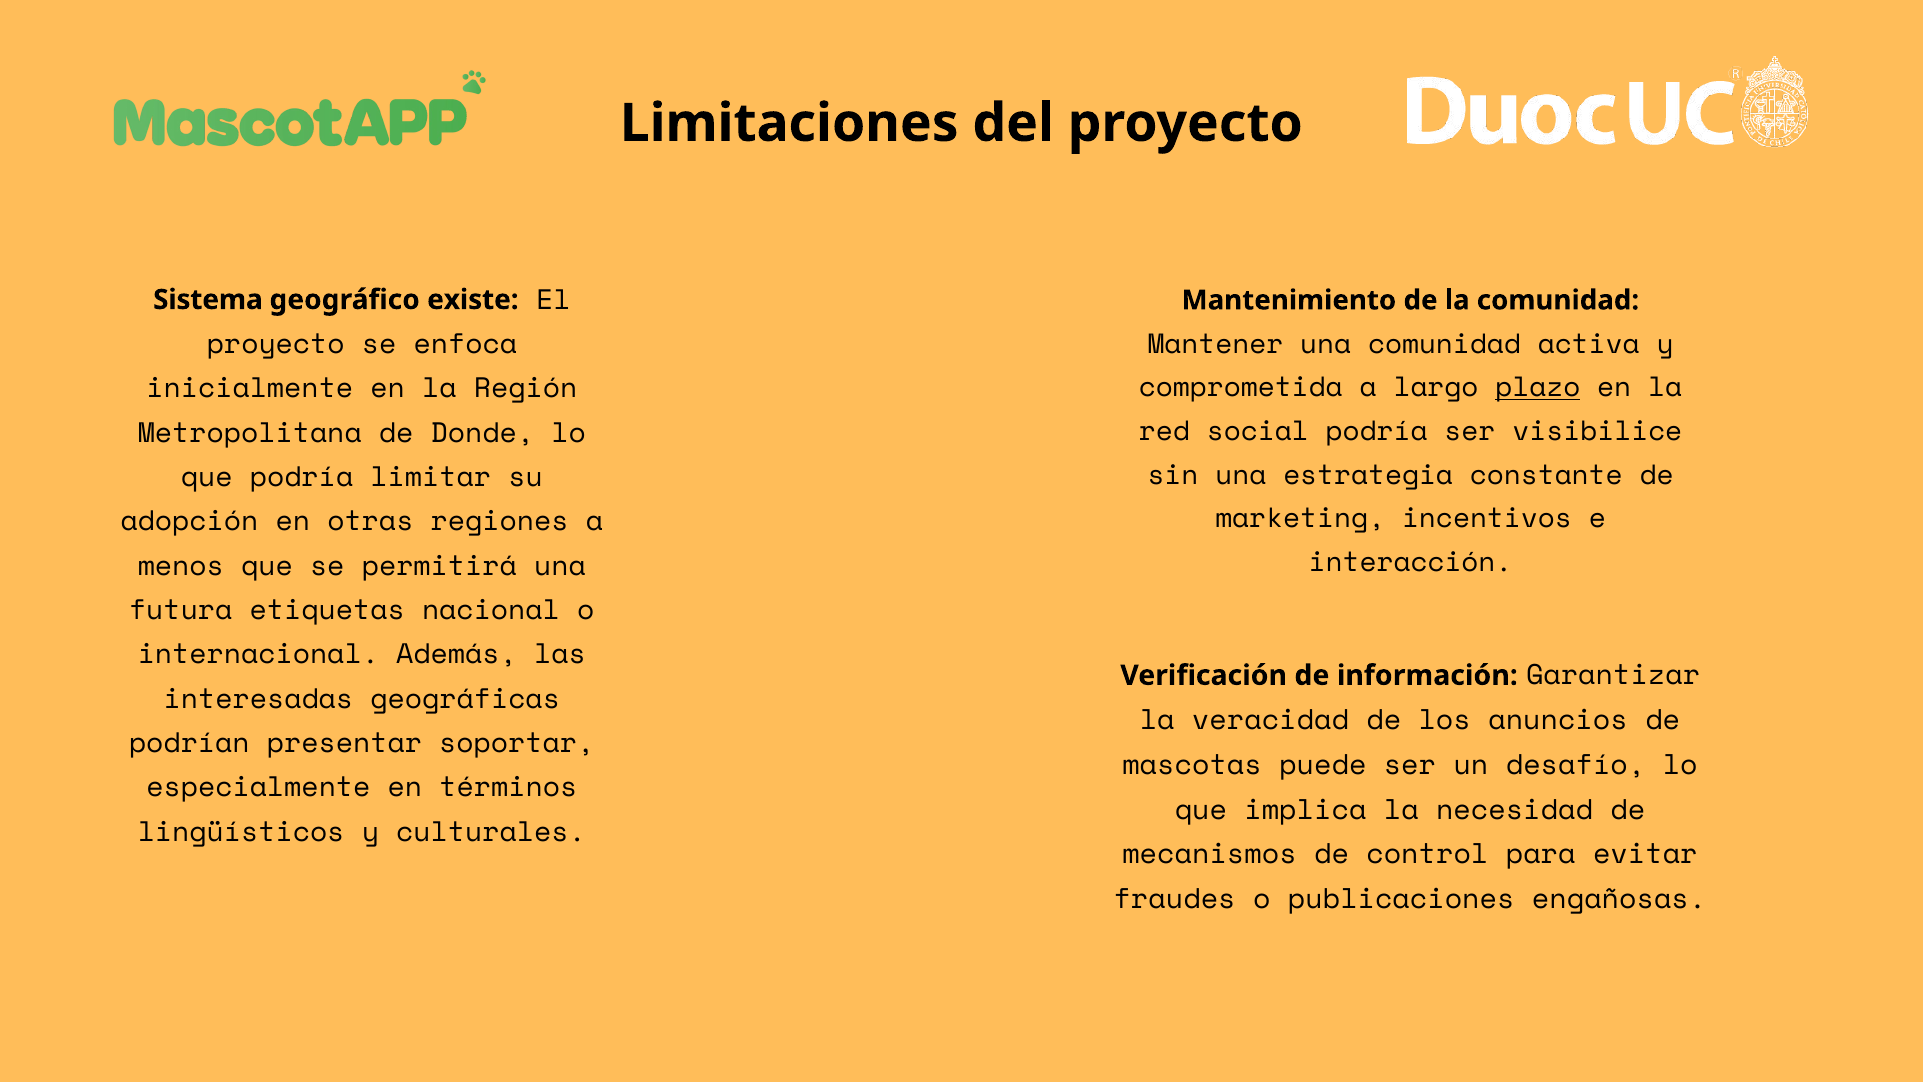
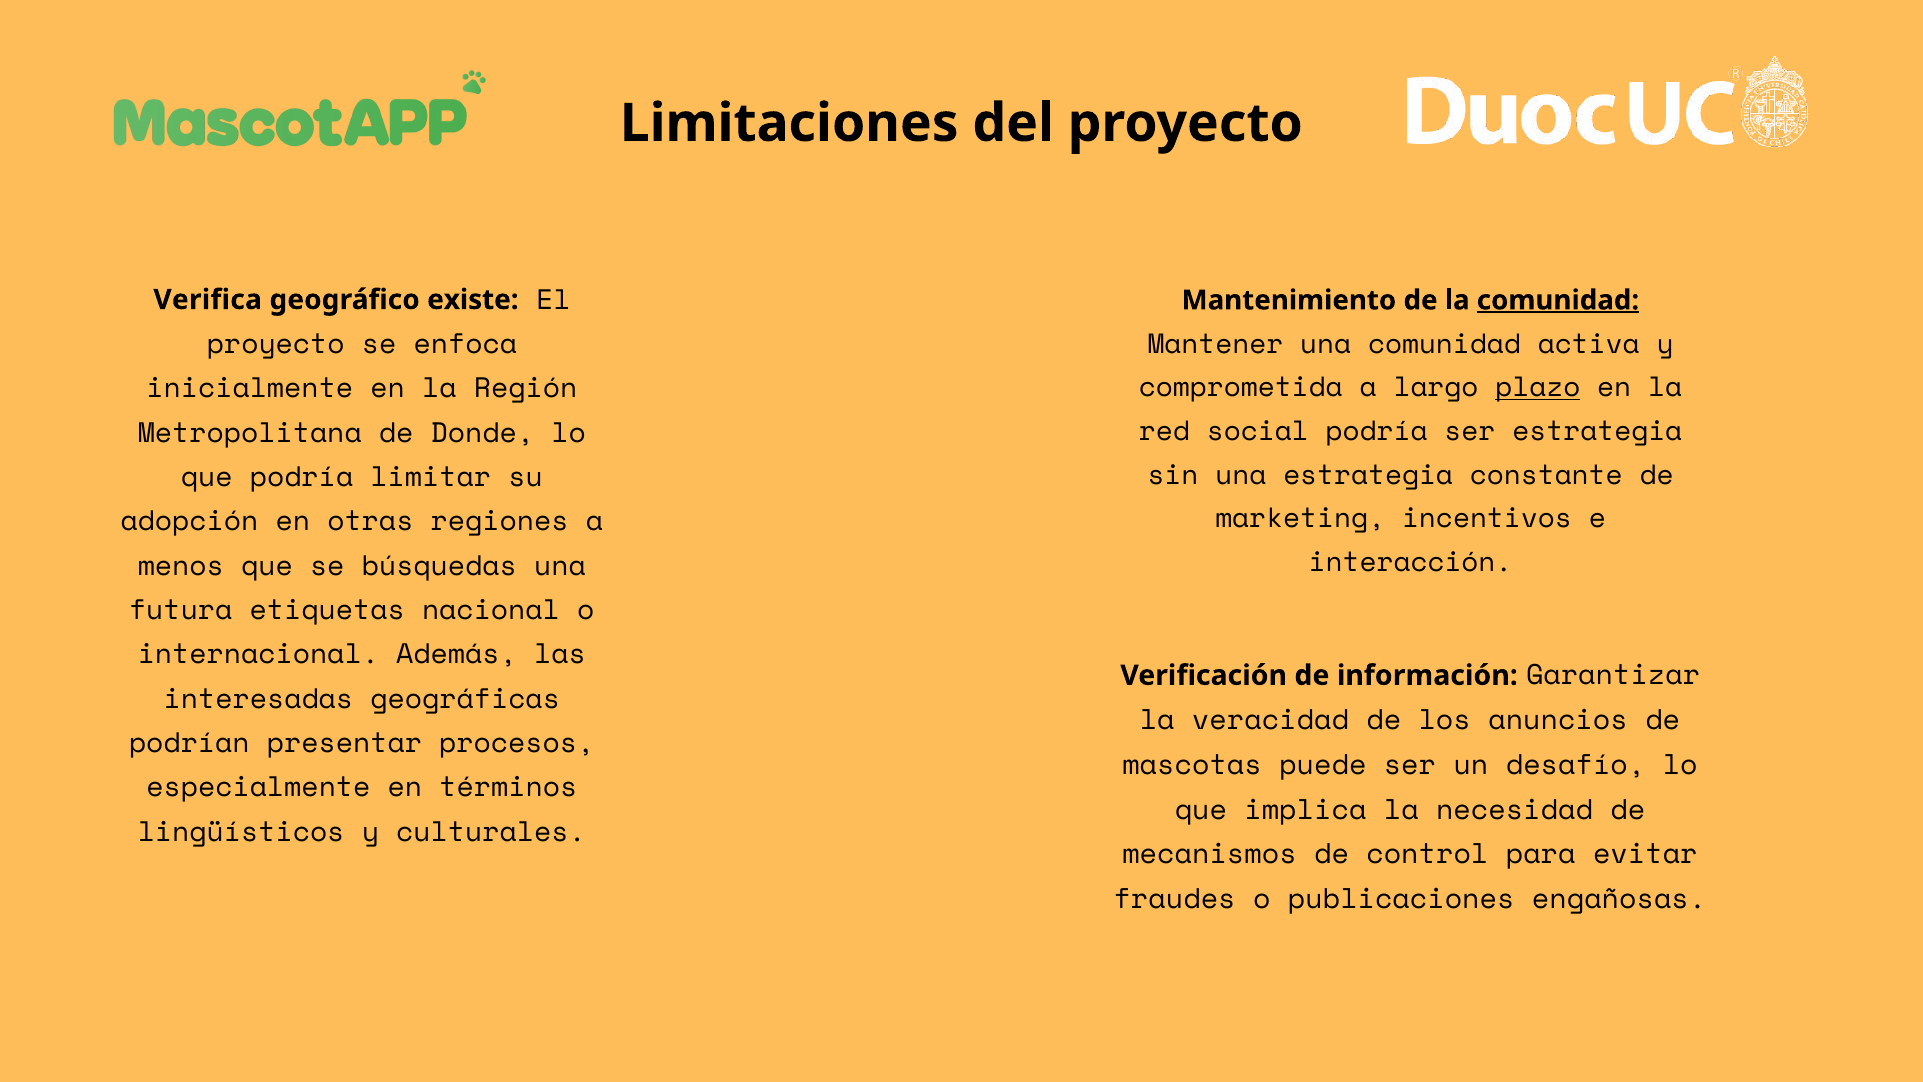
Sistema: Sistema -> Verifica
comunidad at (1558, 300) underline: none -> present
ser visibilice: visibilice -> estrategia
permitirá: permitirá -> búsquedas
soportar: soportar -> procesos
